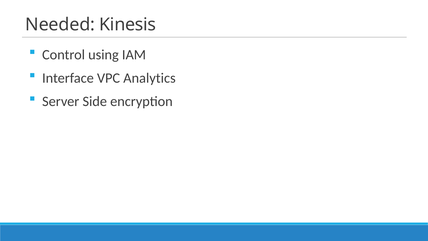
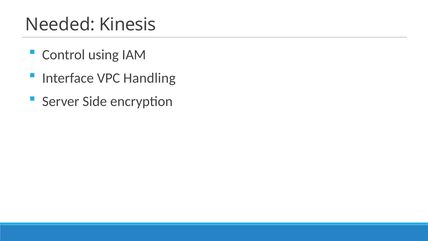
Analytics: Analytics -> Handling
